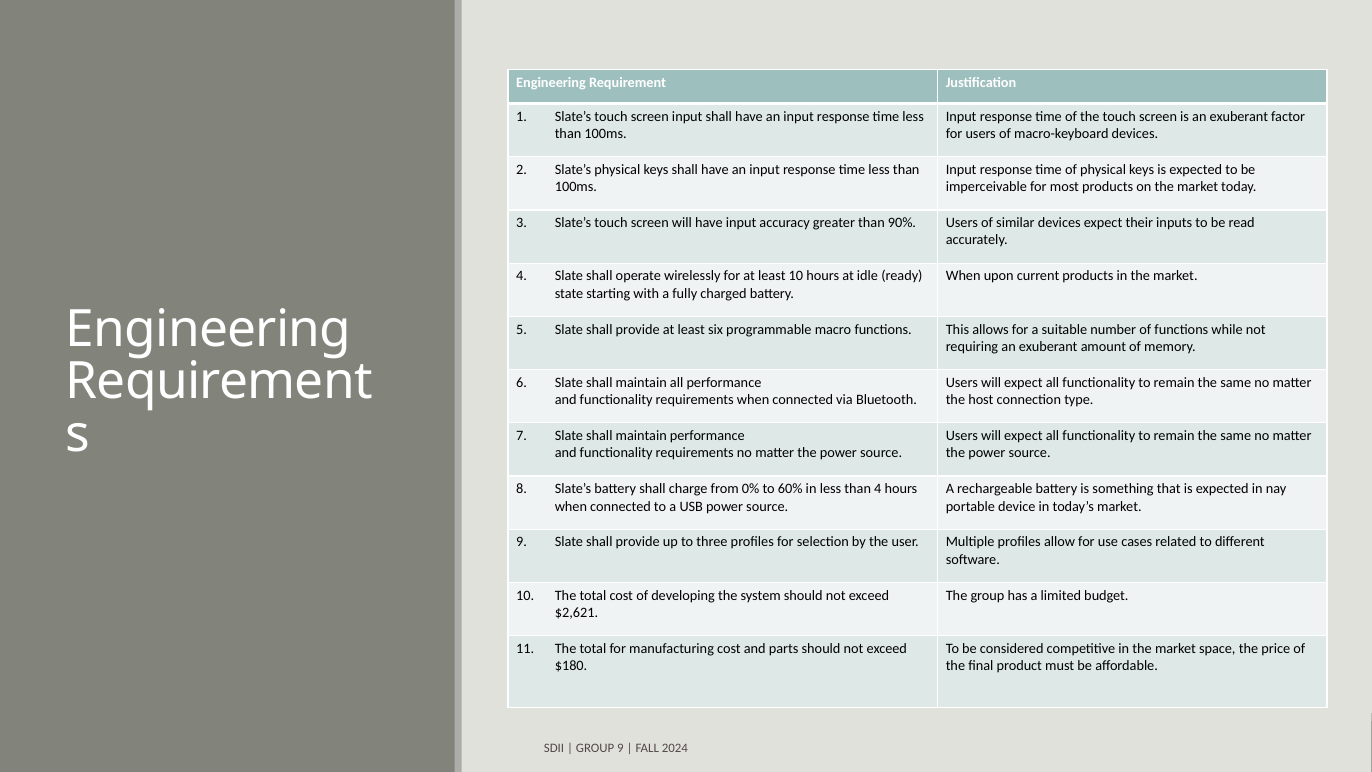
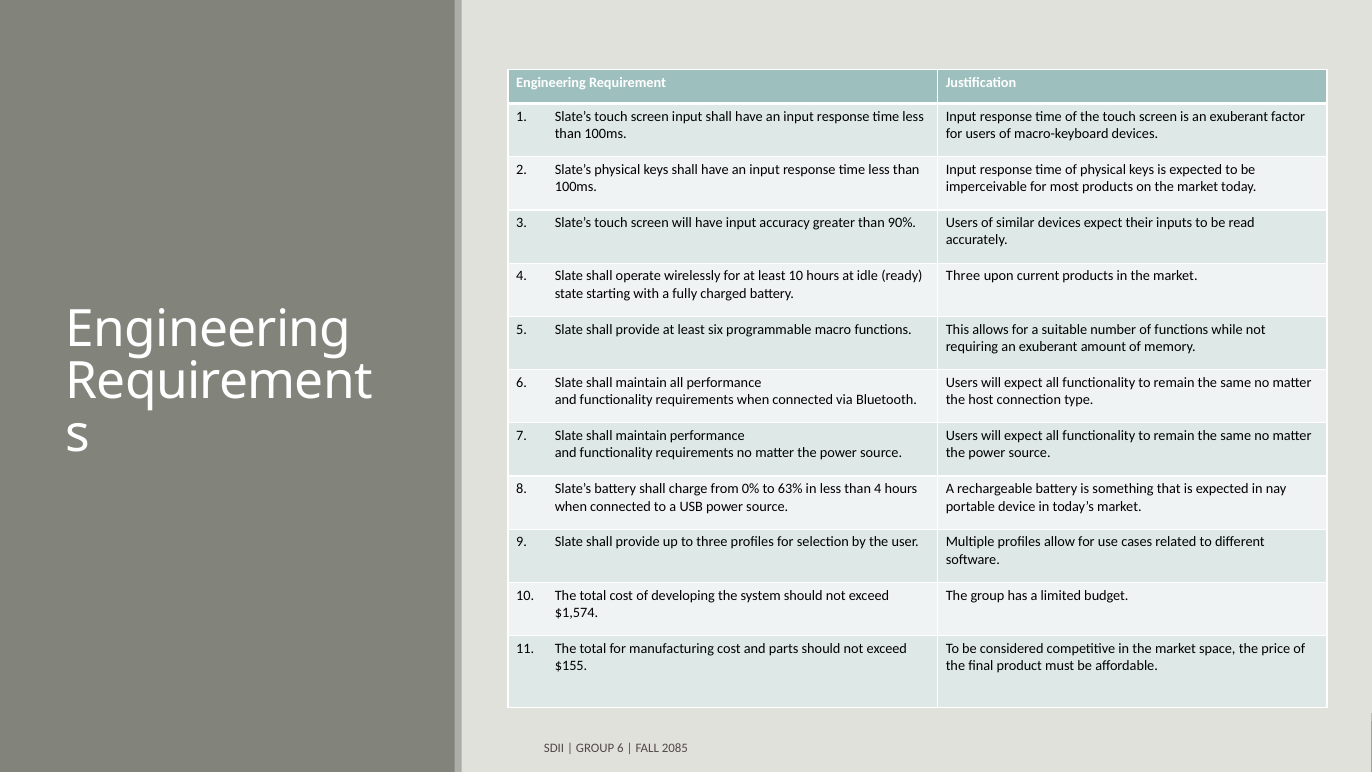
When at (963, 276): When -> Three
60%: 60% -> 63%
$2,621: $2,621 -> $1,574
$180: $180 -> $155
GROUP 9: 9 -> 6
2024: 2024 -> 2085
